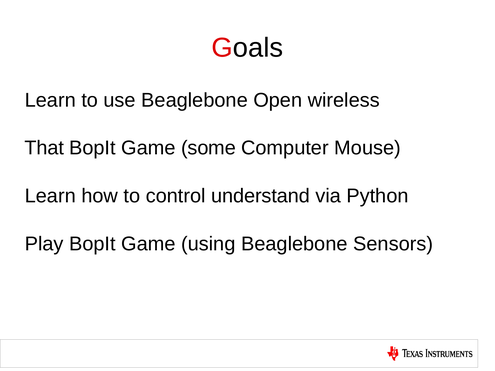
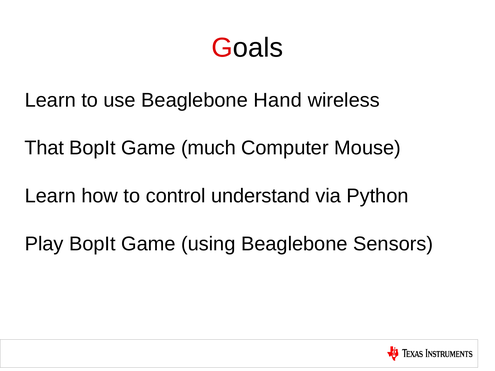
Open: Open -> Hand
some: some -> much
